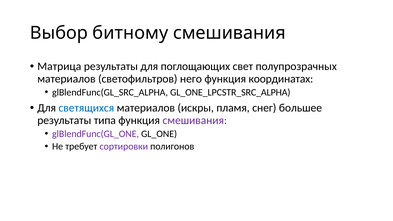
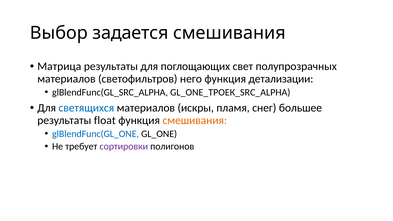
битному: битному -> задается
координатах: координатах -> детализации
GL_ONE_LPCSTR_SRC_ALPHA: GL_ONE_LPCSTR_SRC_ALPHA -> GL_ONE_ТРОЕК_SRC_ALPHA
типа: типа -> float
смешивания at (195, 120) colour: purple -> orange
glBlendFunc(GL_ONE colour: purple -> blue
